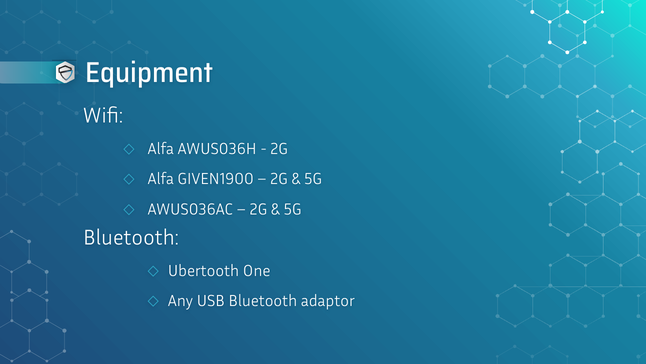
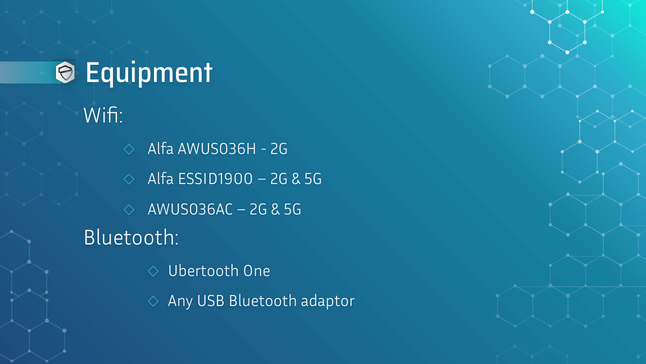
GIVEN1900: GIVEN1900 -> ESSID1900
